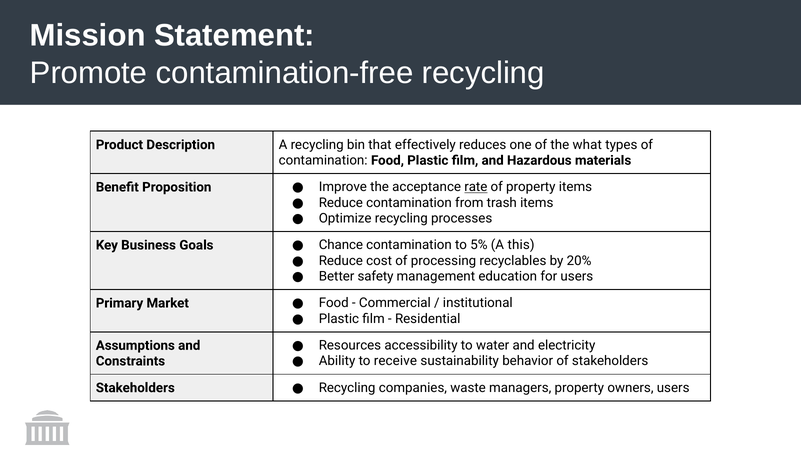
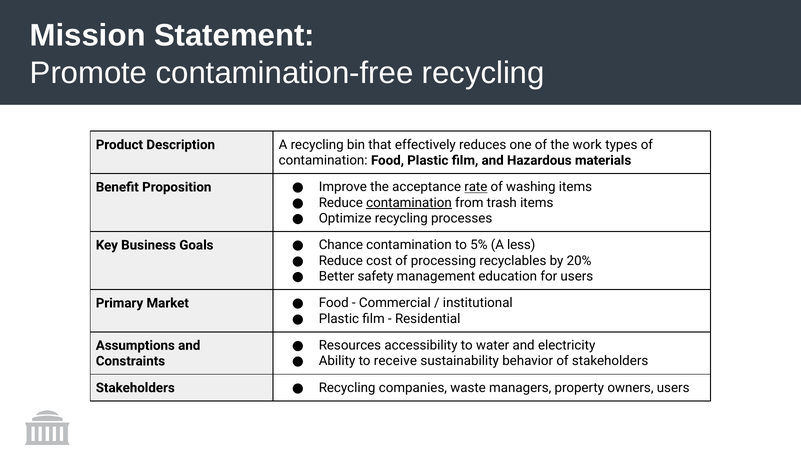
what: what -> work
of property: property -> washing
contamination at (409, 203) underline: none -> present
this: this -> less
